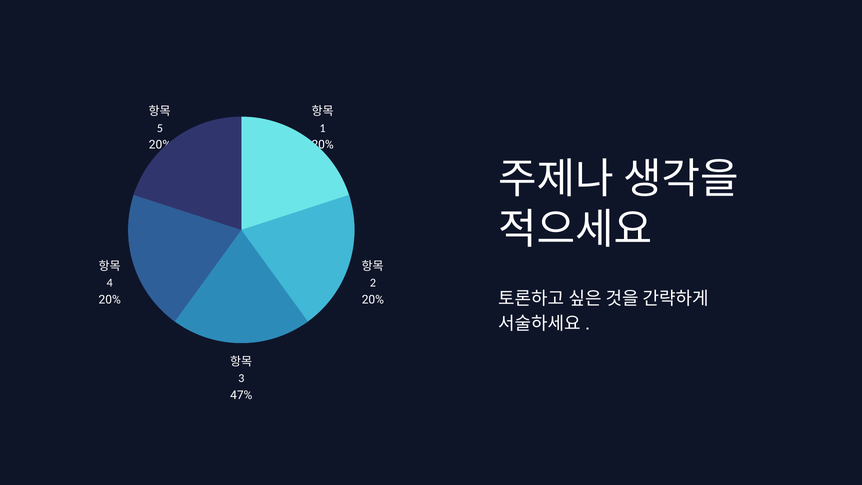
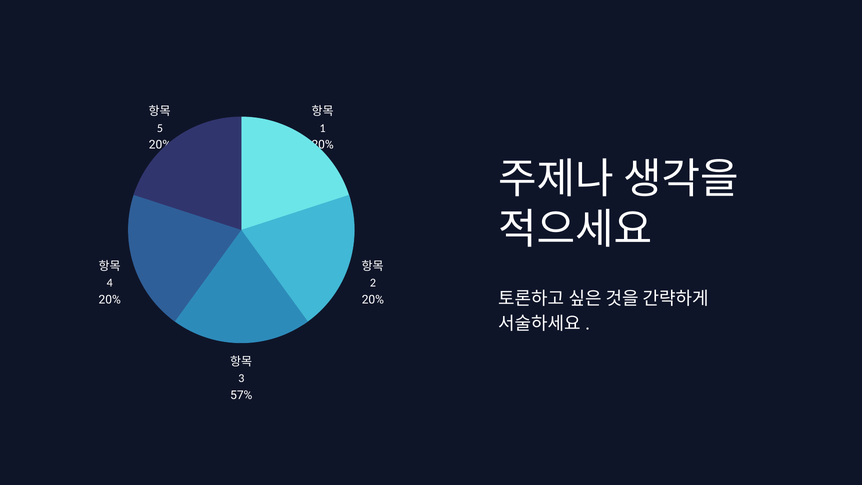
47%: 47% -> 57%
